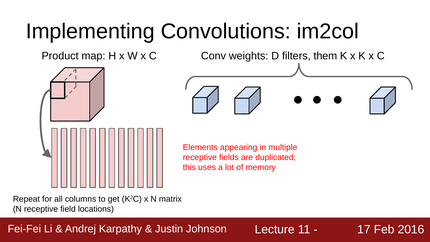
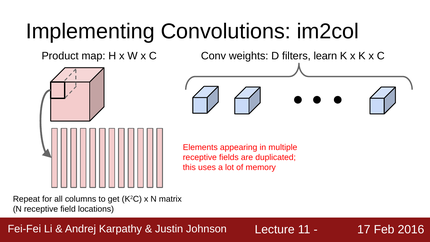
them: them -> learn
